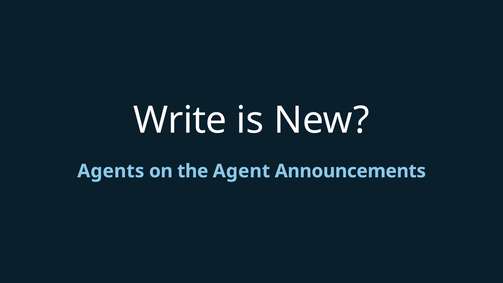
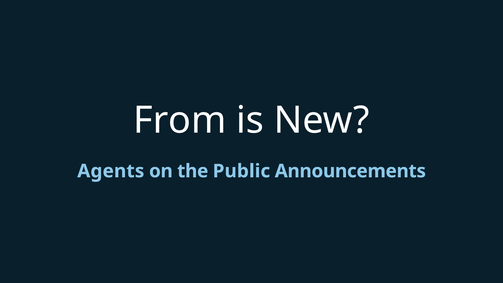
Write: Write -> From
Agent: Agent -> Public
